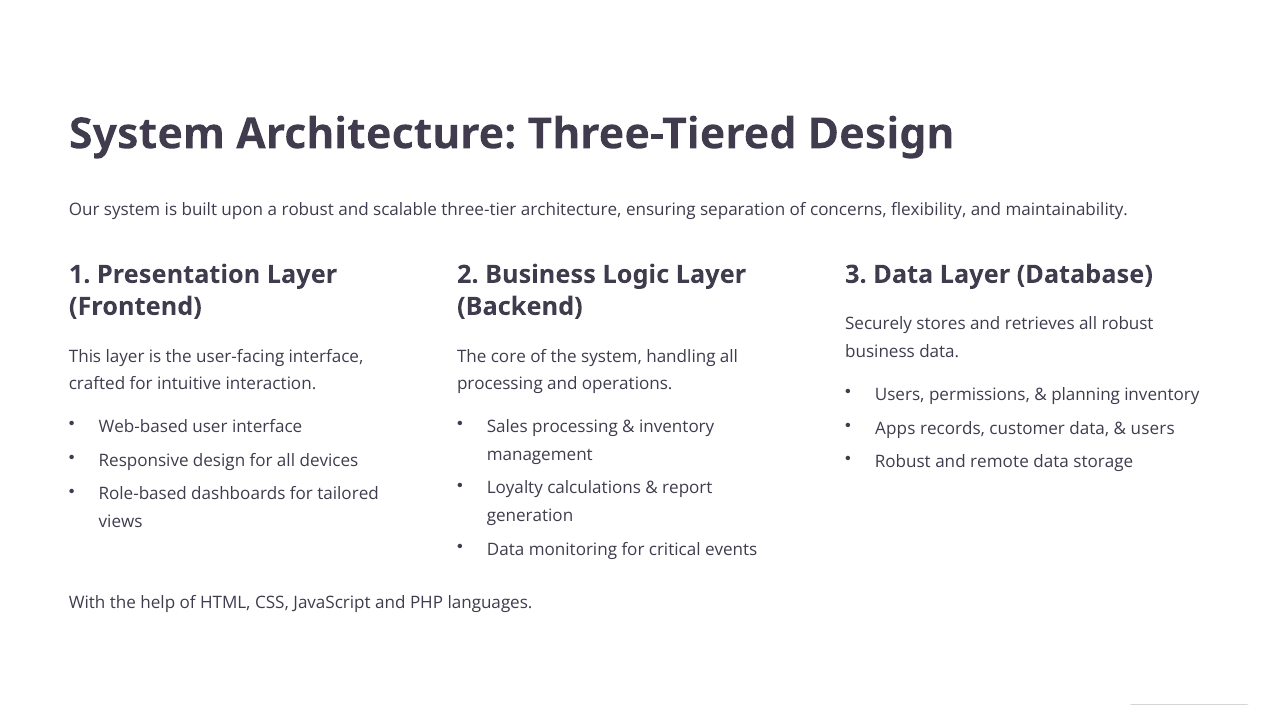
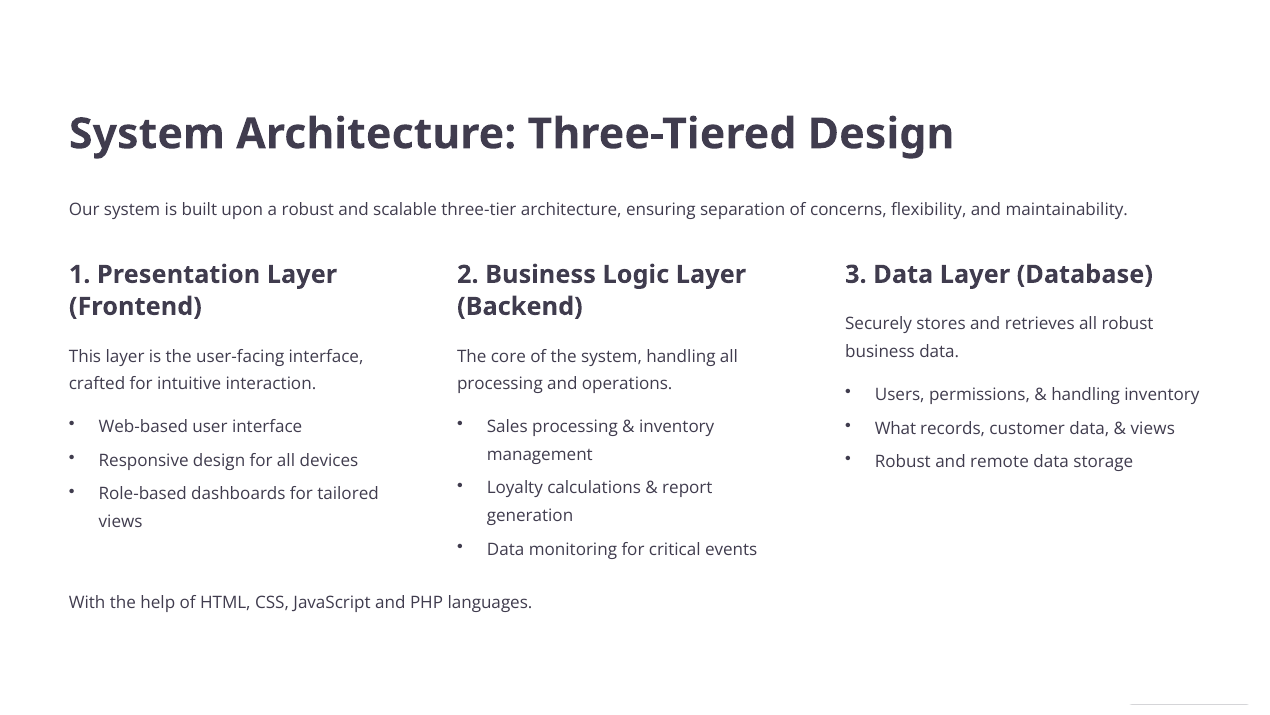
planning at (1086, 394): planning -> handling
Apps: Apps -> What
users at (1153, 428): users -> views
